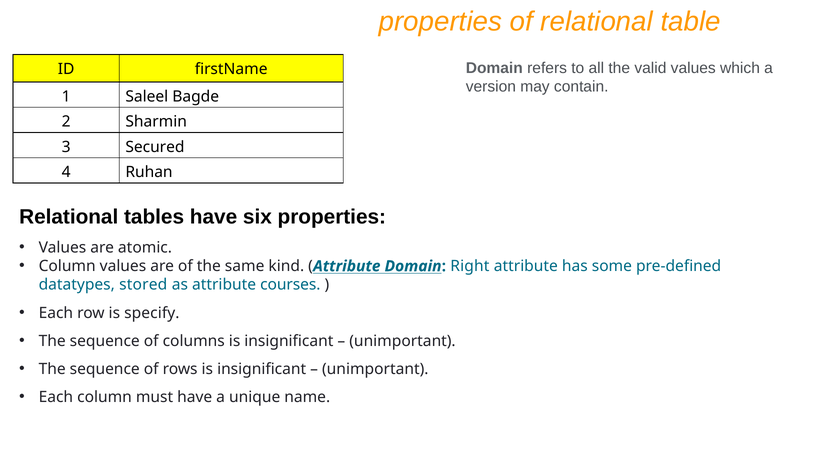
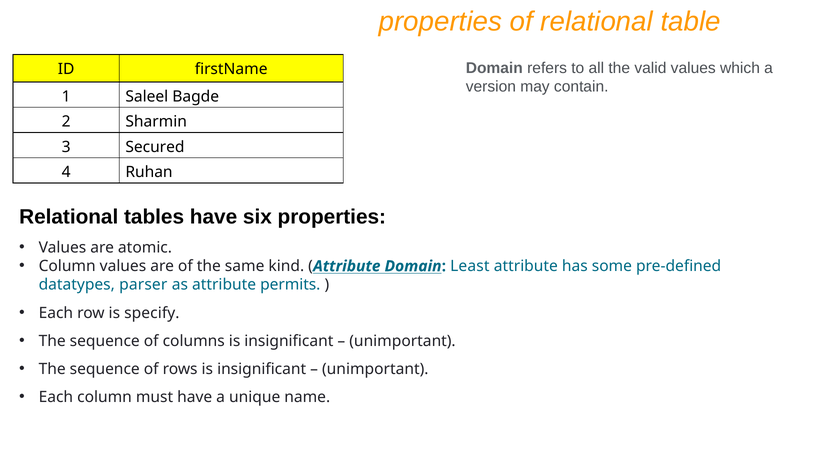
Right: Right -> Least
stored: stored -> parser
courses: courses -> permits
